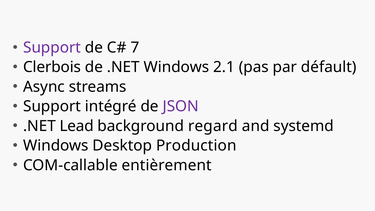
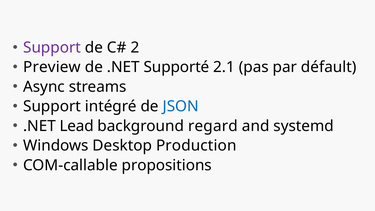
7: 7 -> 2
Clerbois: Clerbois -> Preview
.NET Windows: Windows -> Supporté
JSON colour: purple -> blue
entièrement: entièrement -> propositions
